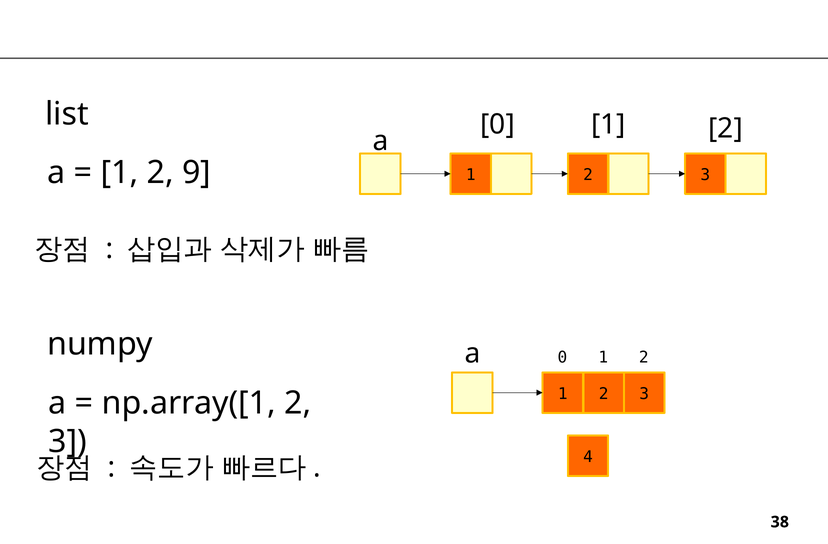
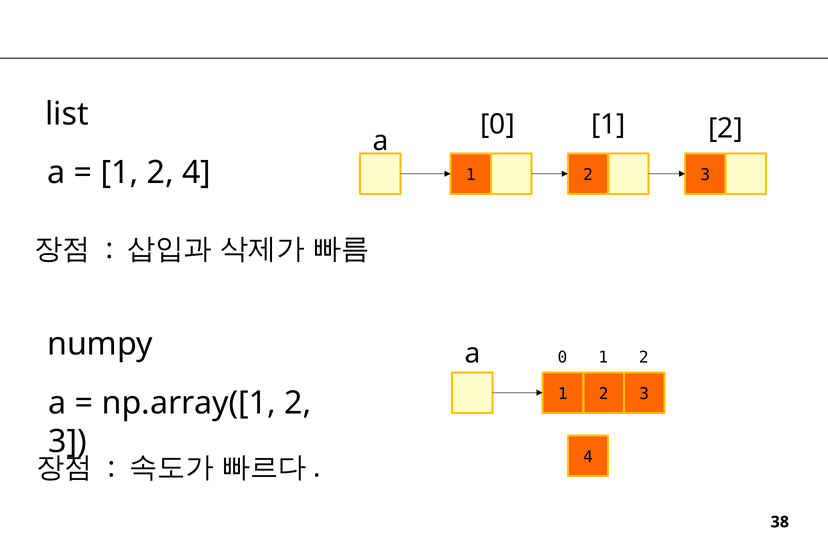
2 9: 9 -> 4
